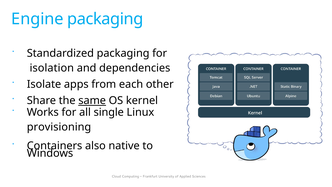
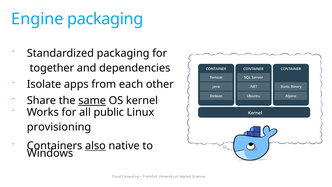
isolation: isolation -> together
single: single -> public
also underline: none -> present
